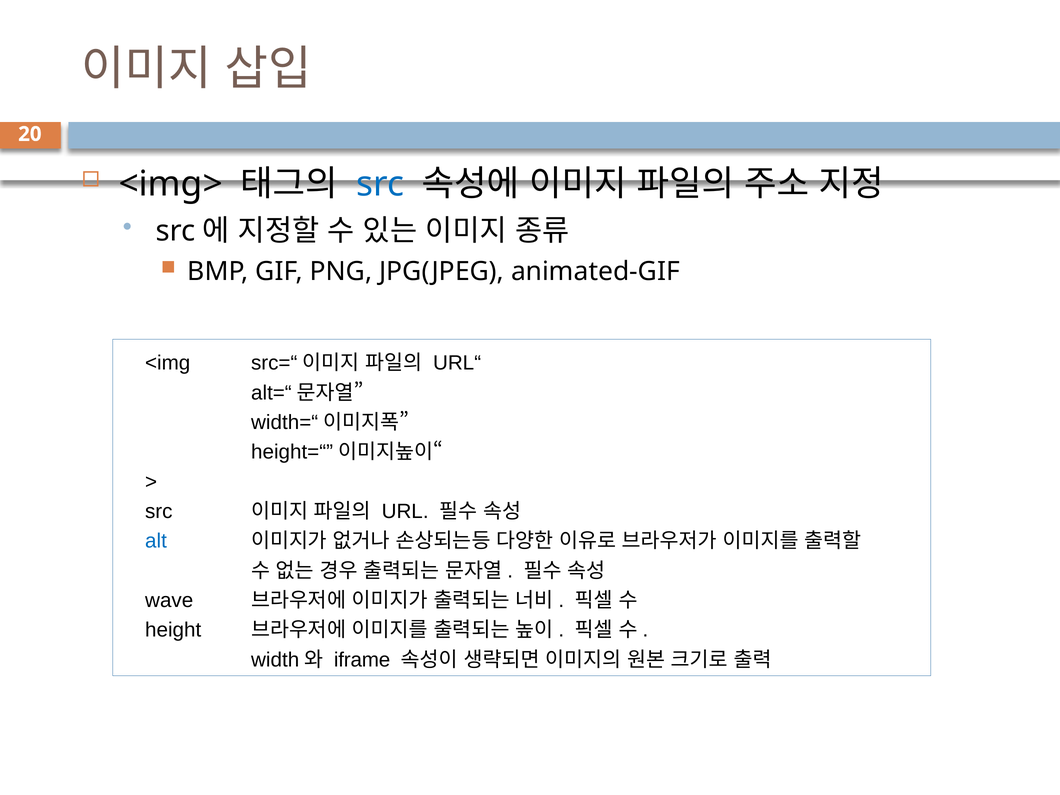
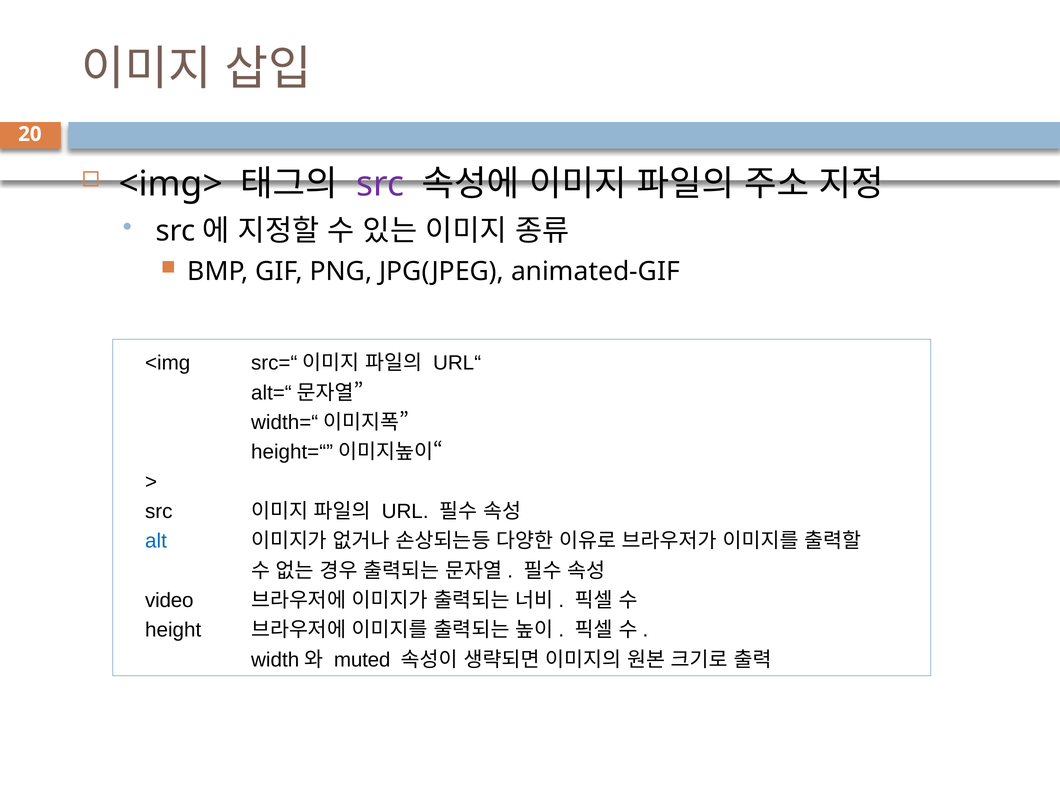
src at (380, 184) colour: blue -> purple
wave: wave -> video
iframe: iframe -> muted
